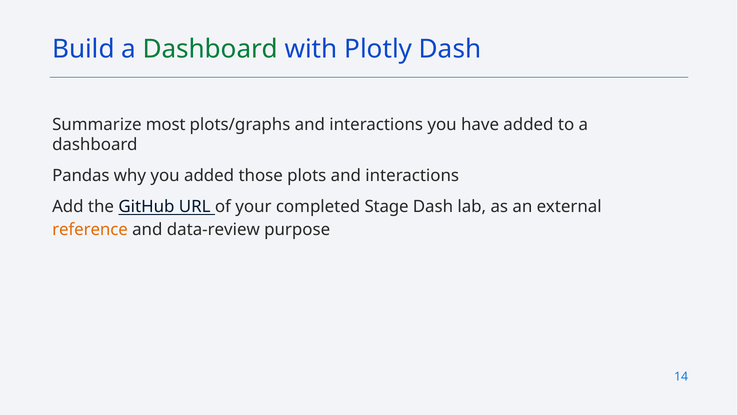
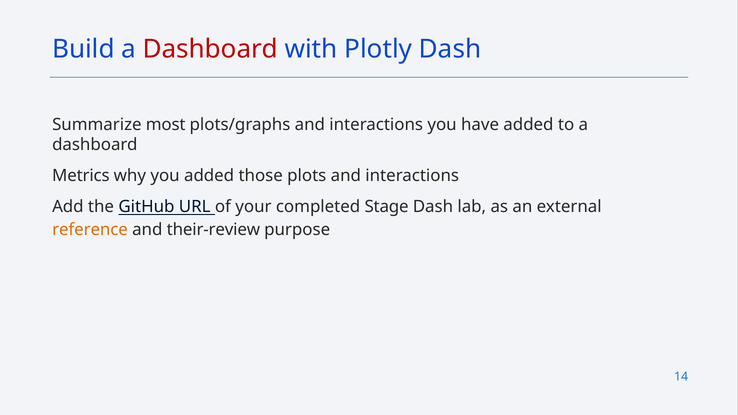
Dashboard at (210, 49) colour: green -> red
Pandas: Pandas -> Metrics
data-review: data-review -> their-review
